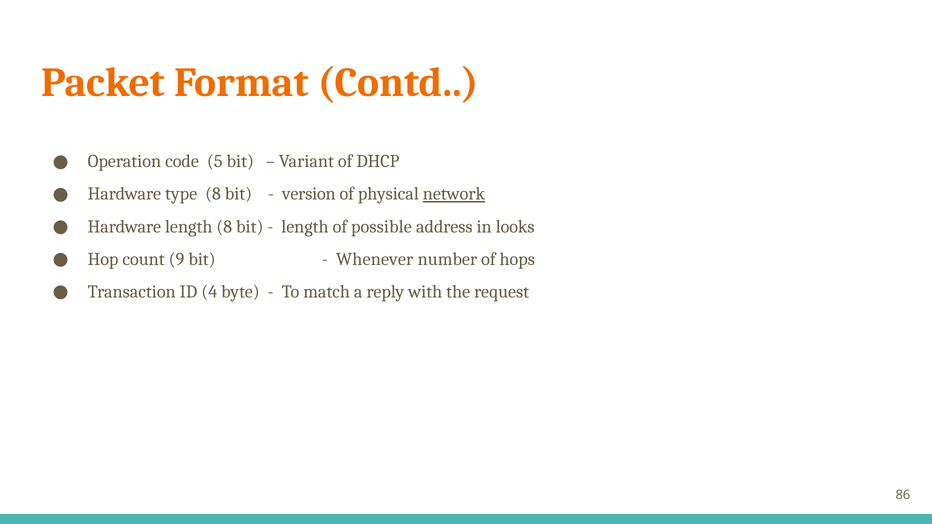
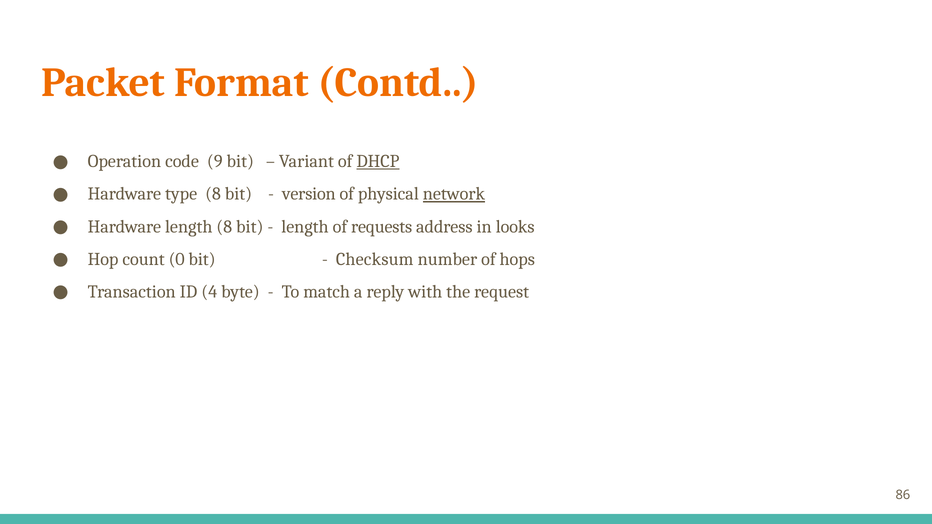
5: 5 -> 9
DHCP underline: none -> present
possible: possible -> requests
9: 9 -> 0
Whenever: Whenever -> Checksum
